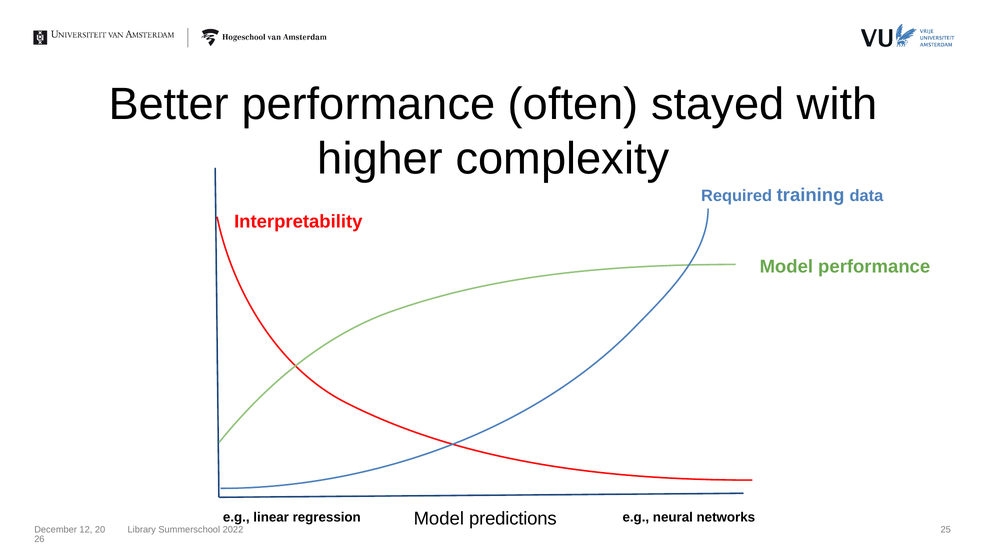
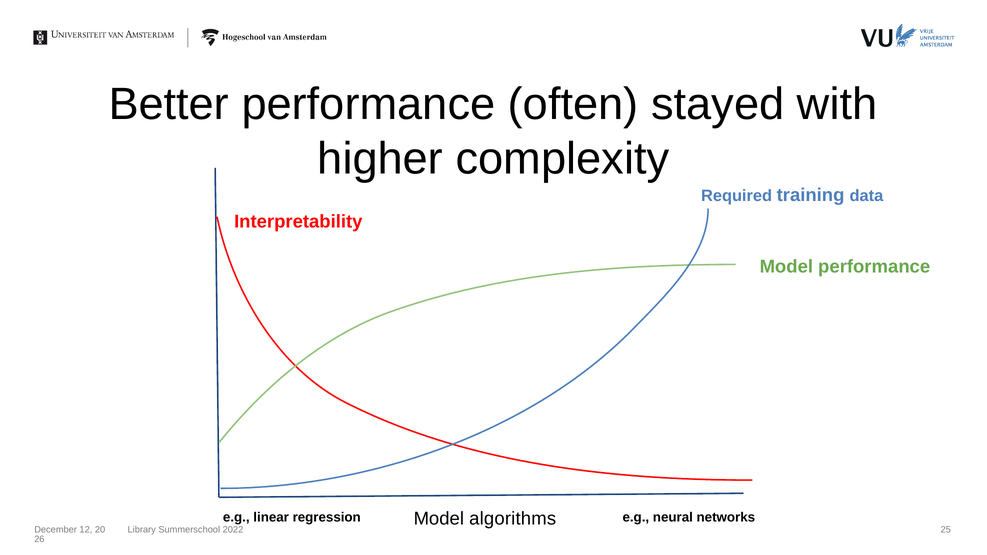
predictions: predictions -> algorithms
